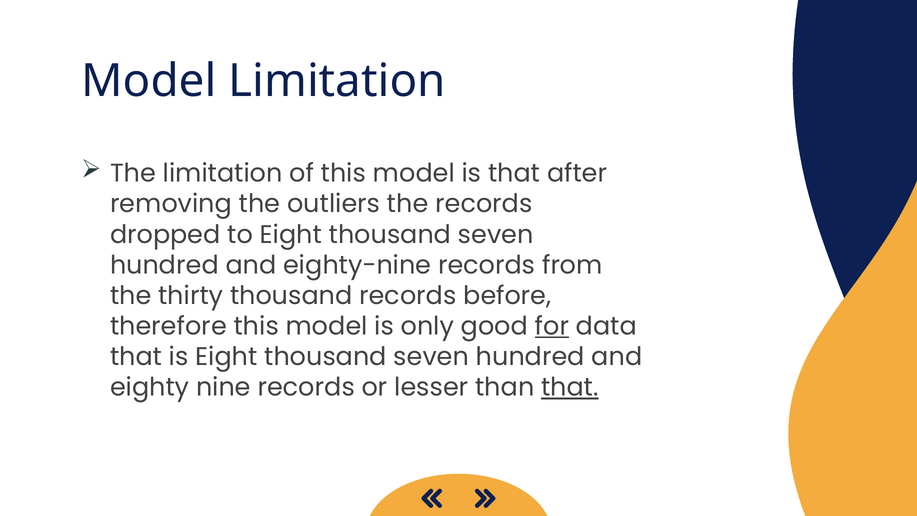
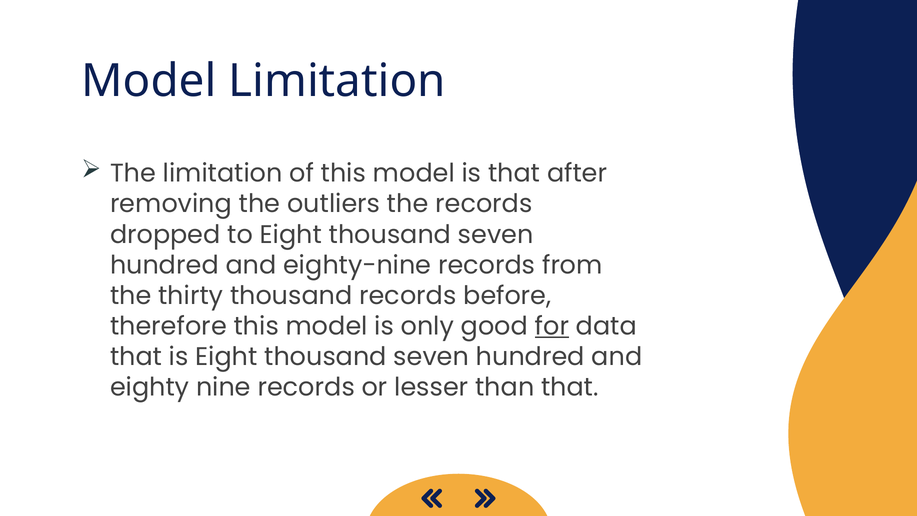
that at (570, 387) underline: present -> none
